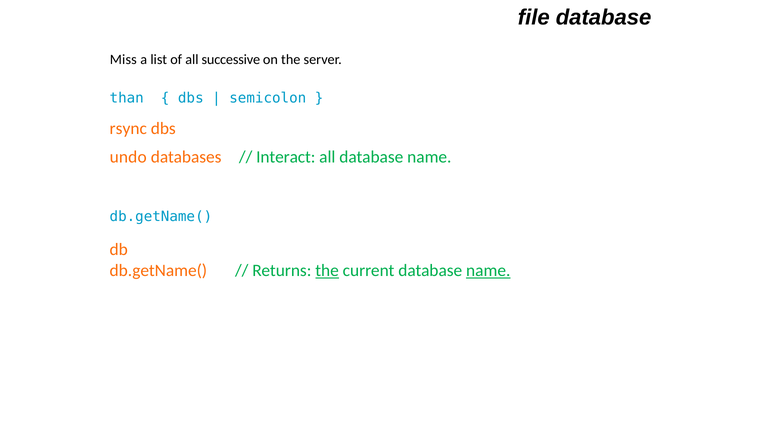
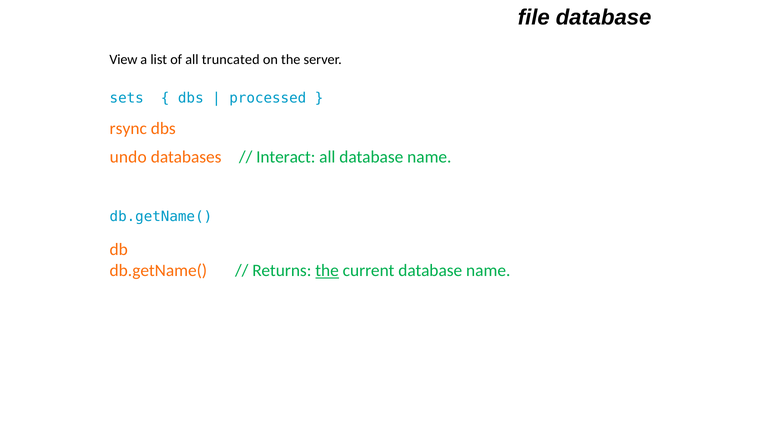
Miss: Miss -> View
successive: successive -> truncated
than: than -> sets
semicolon: semicolon -> processed
name at (488, 271) underline: present -> none
